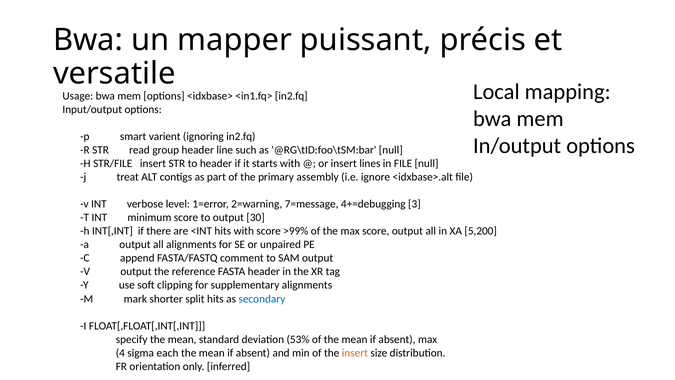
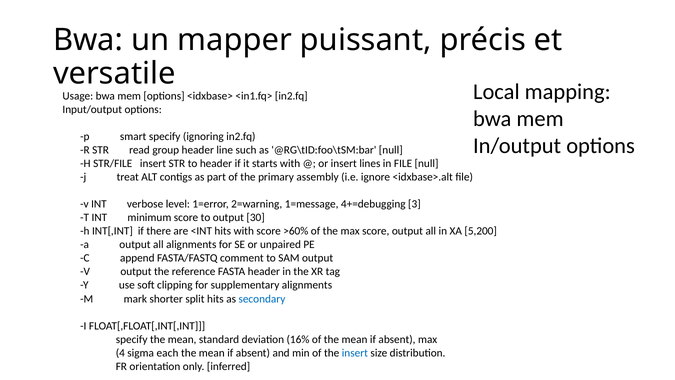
smart varient: varient -> specify
7=message: 7=message -> 1=message
>99%: >99% -> >60%
53%: 53% -> 16%
insert at (355, 353) colour: orange -> blue
